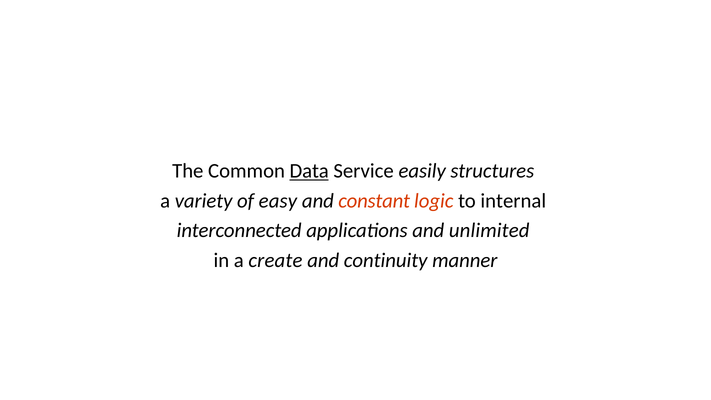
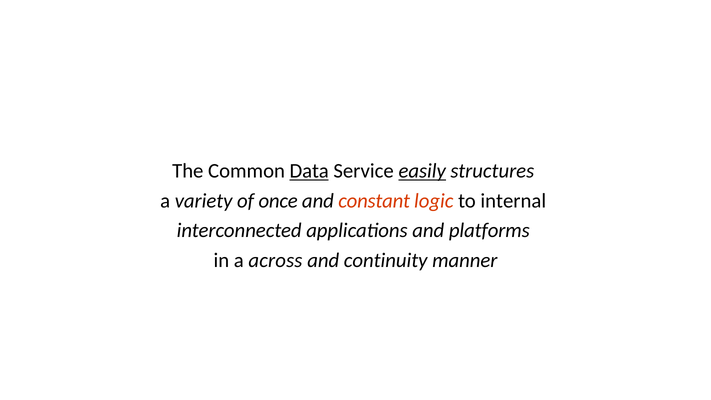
easily underline: none -> present
easy: easy -> once
unlimited: unlimited -> platforms
create: create -> across
